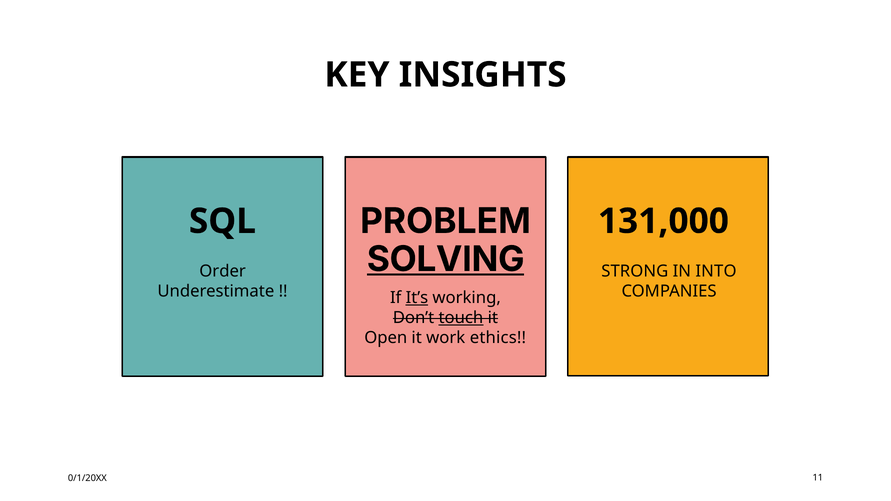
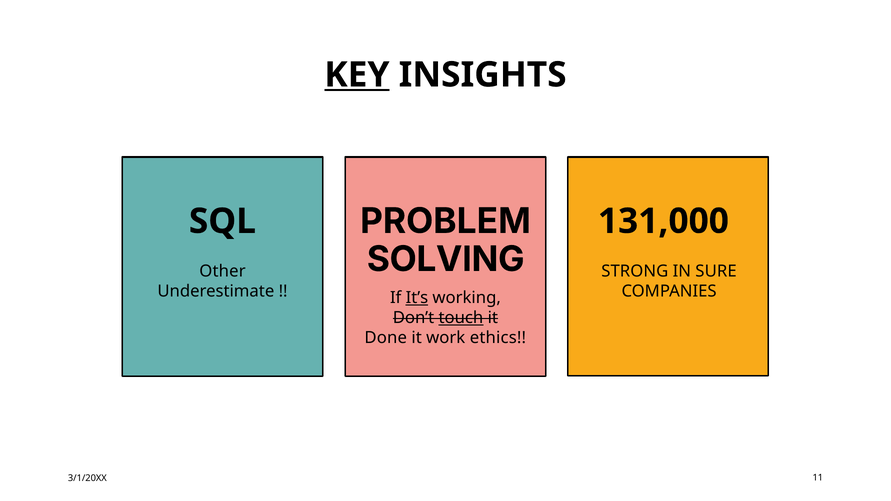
KEY underline: none -> present
SOLVING underline: present -> none
Order: Order -> Other
INTO: INTO -> SURE
Open: Open -> Done
0/1/20XX: 0/1/20XX -> 3/1/20XX
